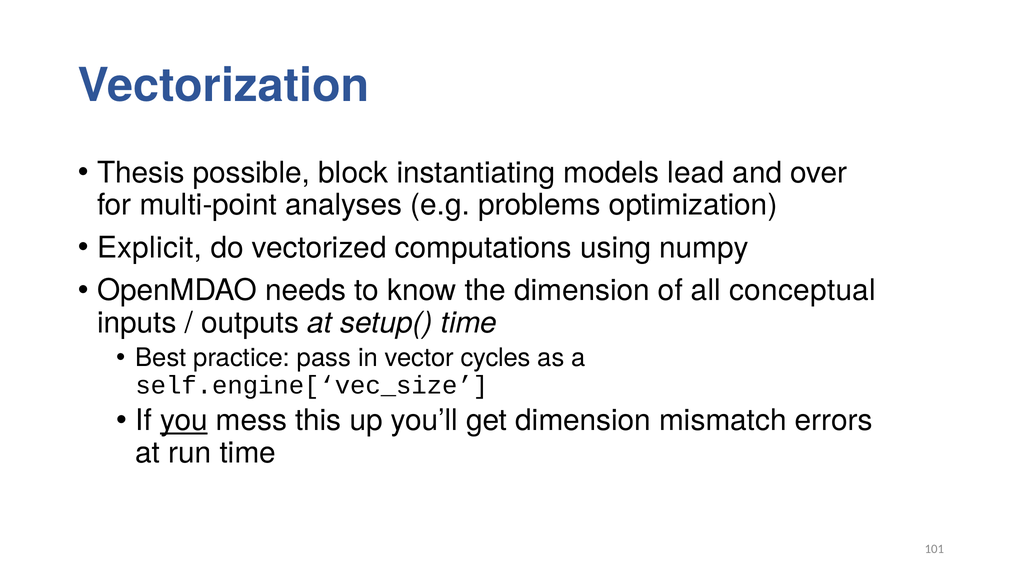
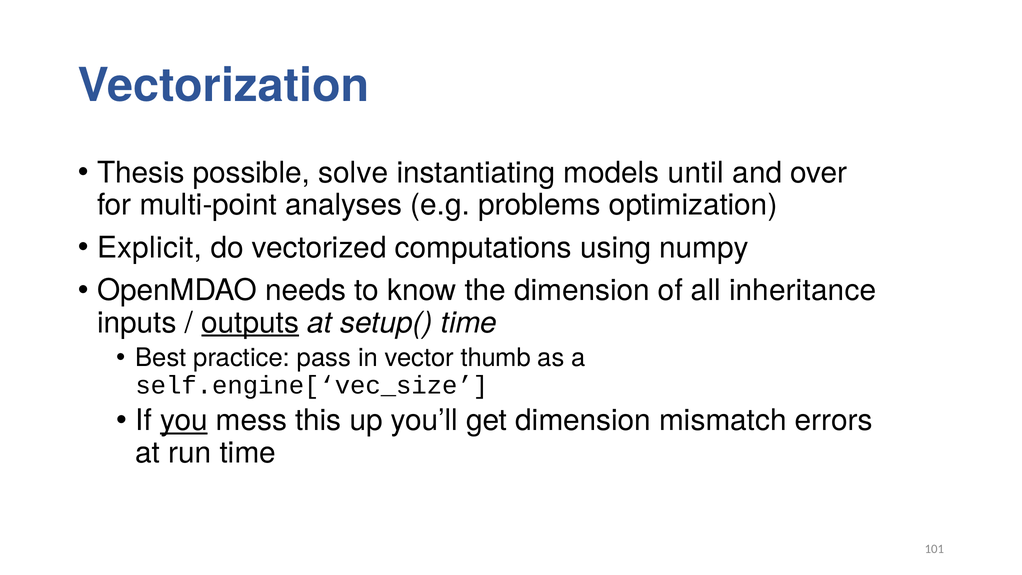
block: block -> solve
lead: lead -> until
conceptual: conceptual -> inheritance
outputs underline: none -> present
cycles: cycles -> thumb
